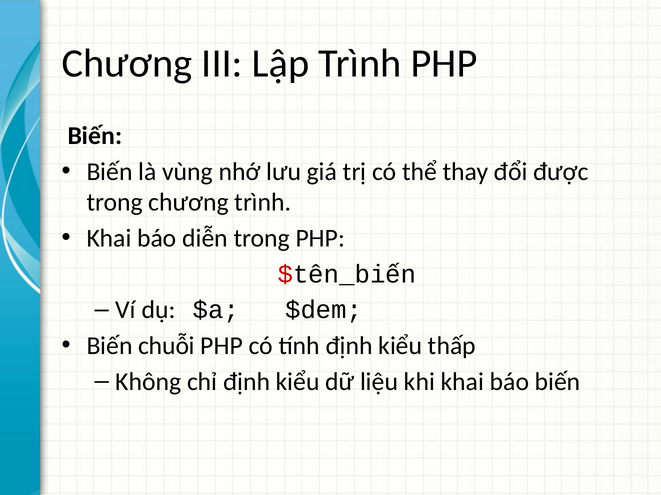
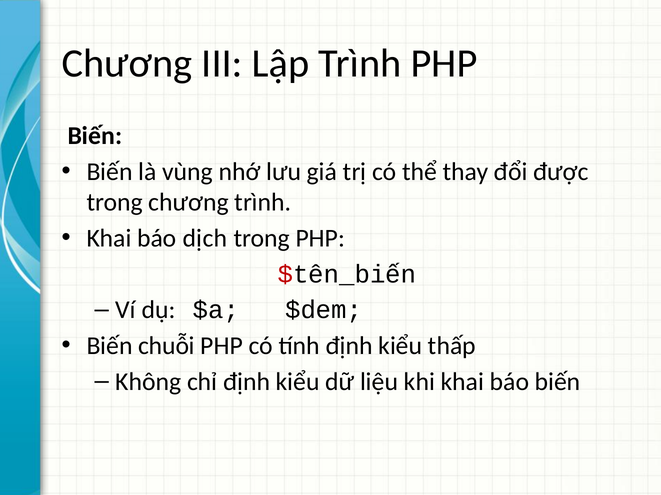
diễn: diễn -> dịch
